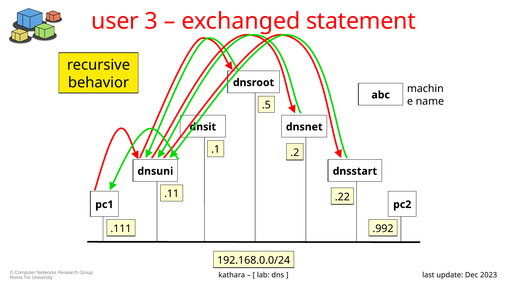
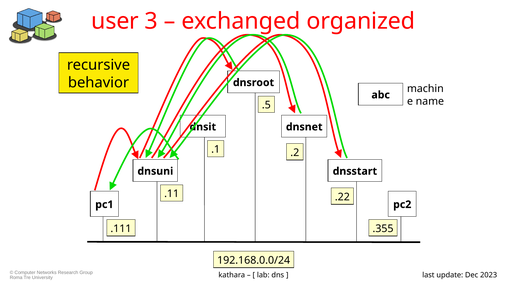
statement: statement -> organized
.992: .992 -> .355
